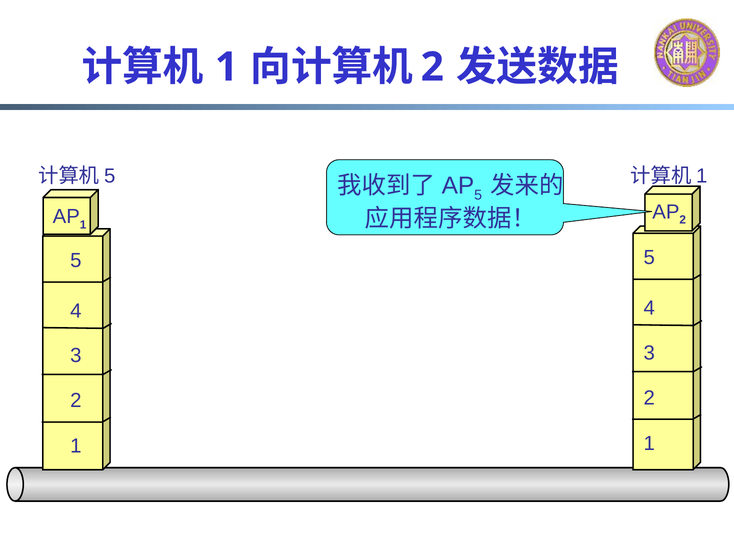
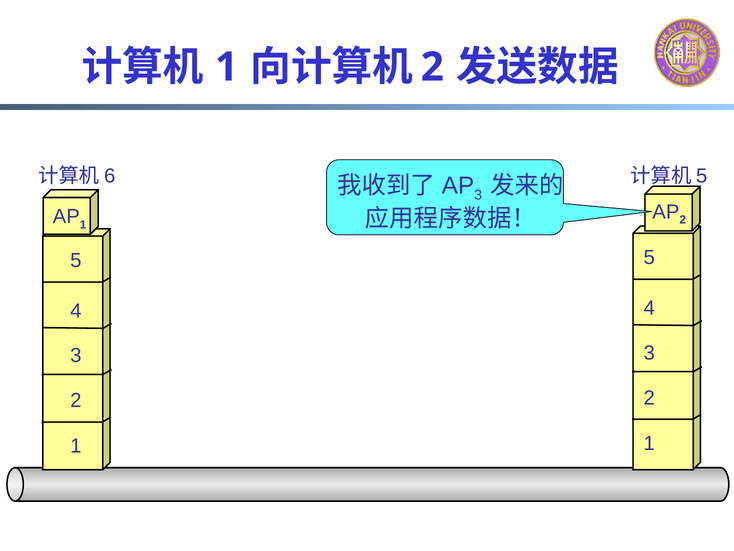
5 at (110, 176): 5 -> 6
1 at (702, 176): 1 -> 5
5 at (478, 195): 5 -> 3
